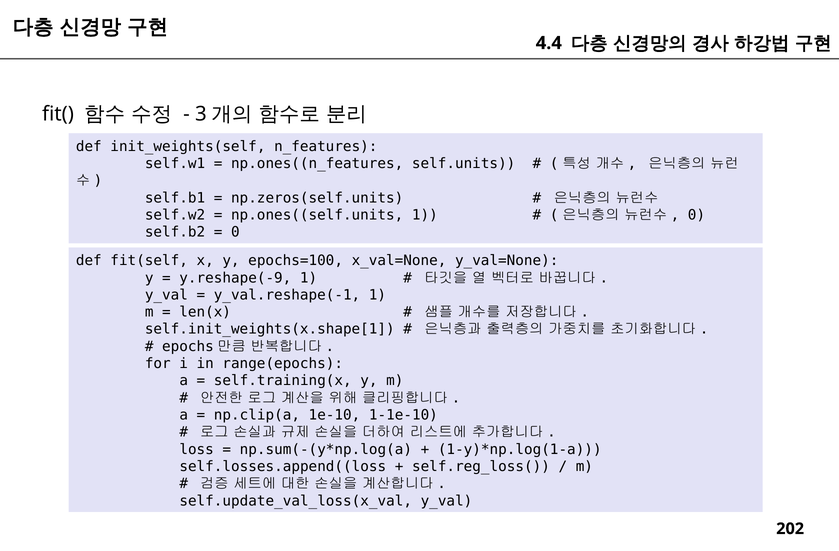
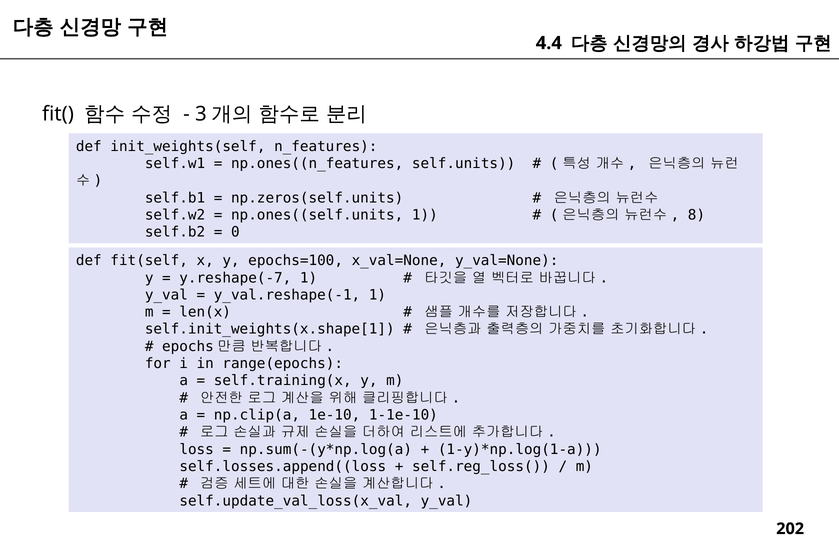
0 at (696, 215): 0 -> 8
y.reshape(-9: y.reshape(-9 -> y.reshape(-7
